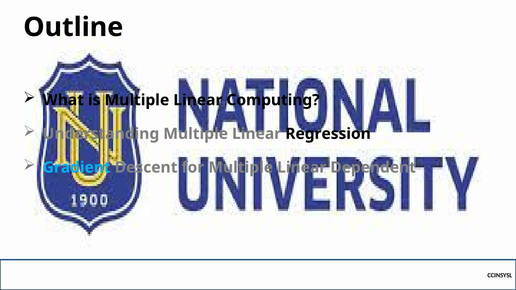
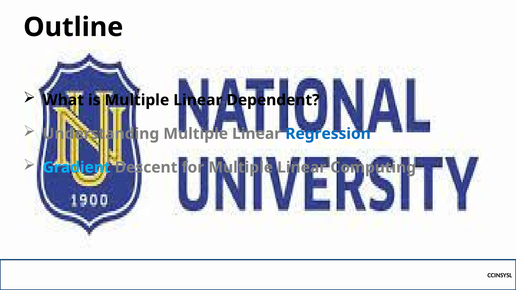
Computing: Computing -> Dependent
Regression colour: black -> blue
Dependent: Dependent -> Computing
